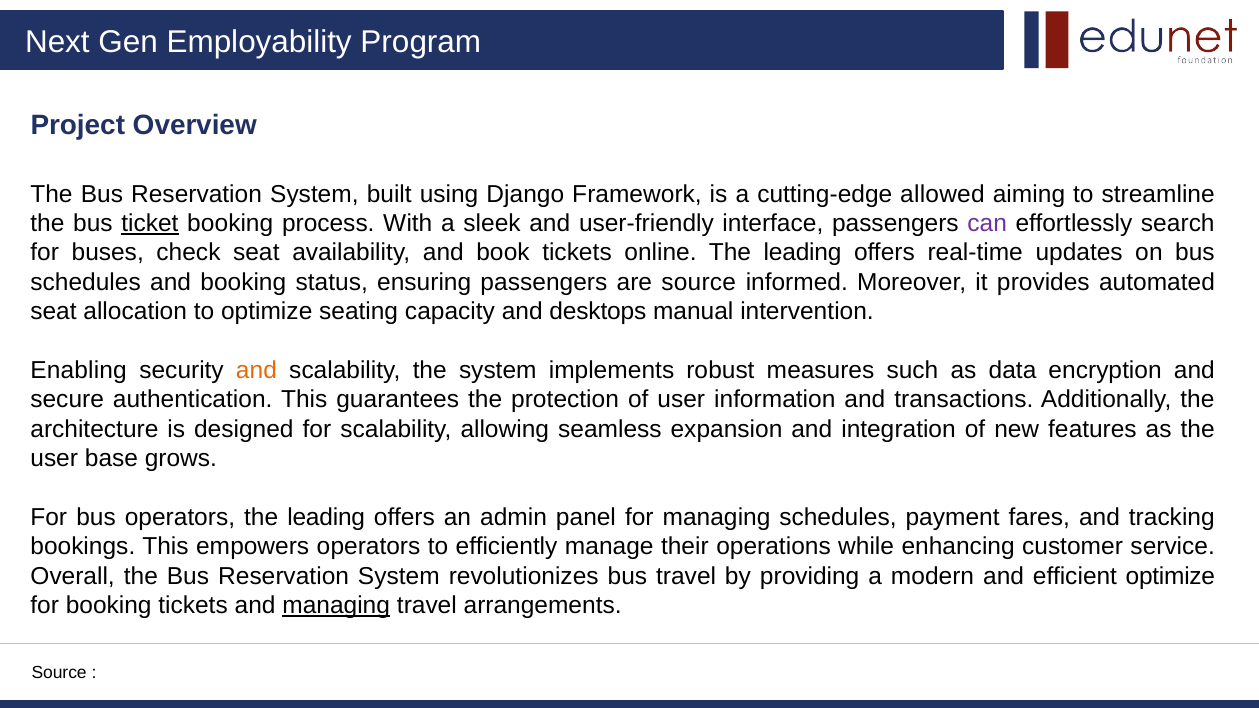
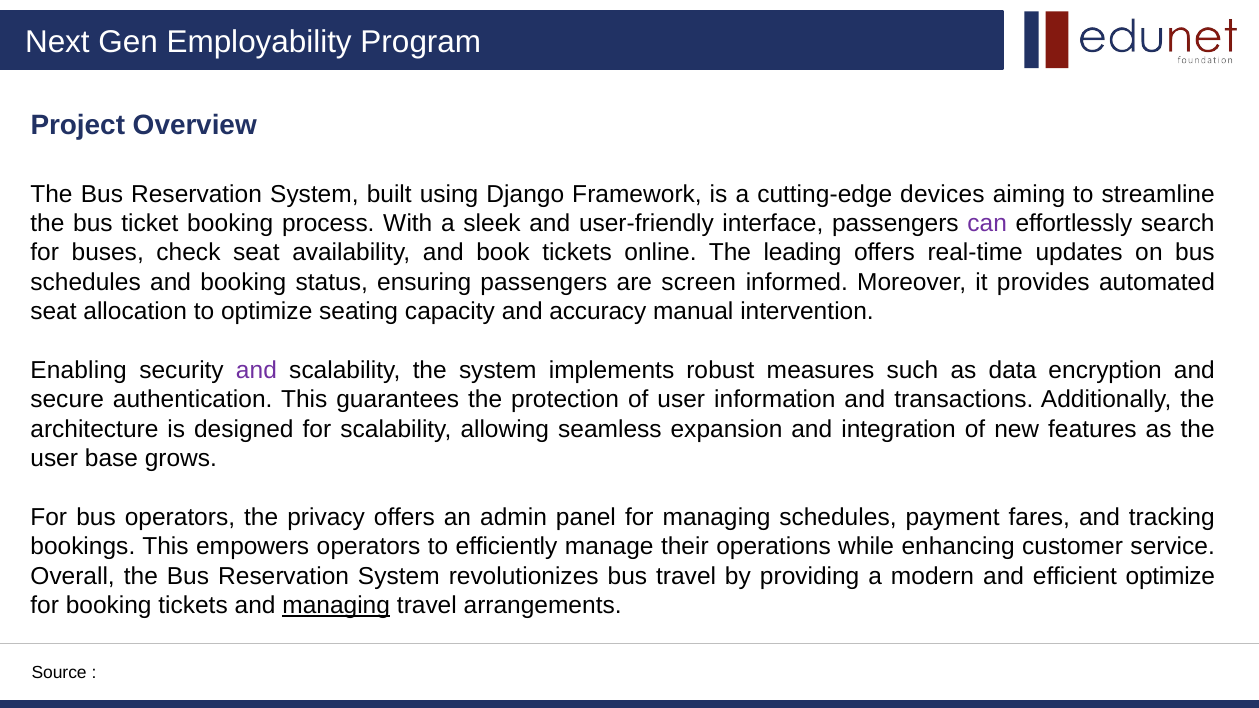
allowed: allowed -> devices
ticket underline: present -> none
are source: source -> screen
desktops: desktops -> accuracy
and at (256, 370) colour: orange -> purple
operators the leading: leading -> privacy
